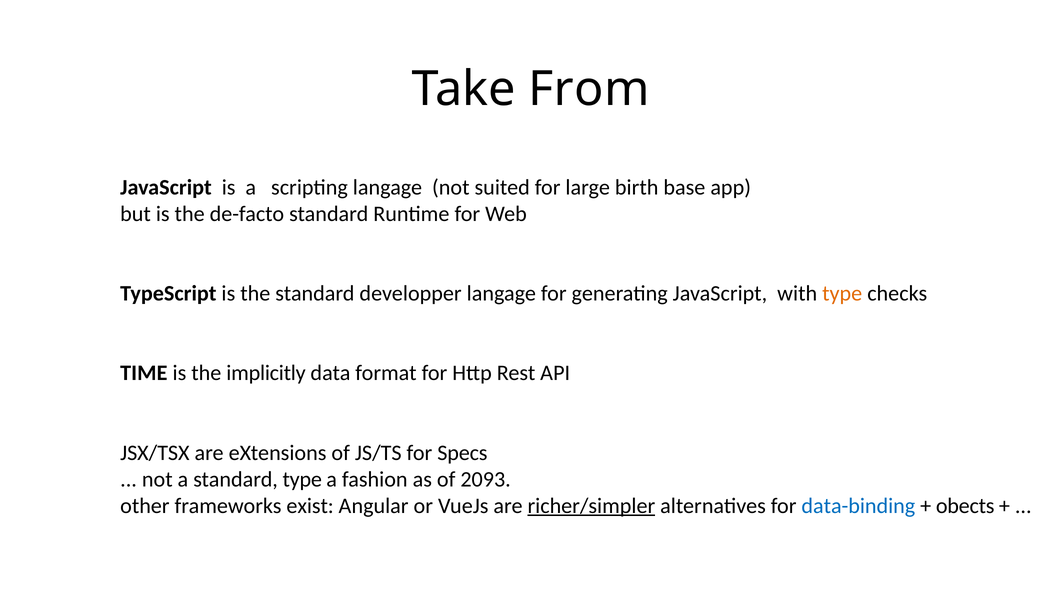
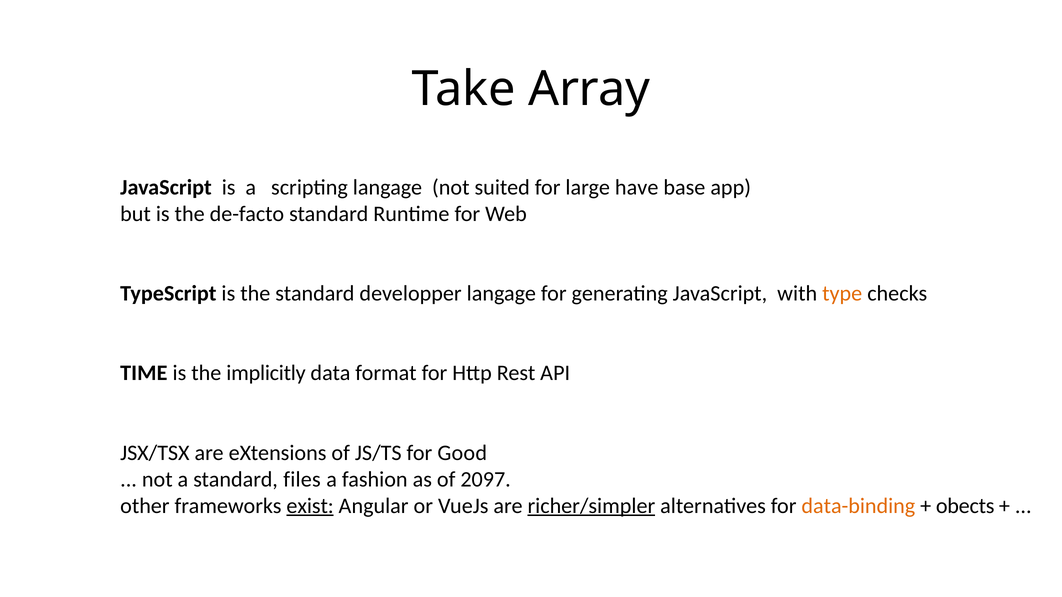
From: From -> Array
birth: birth -> have
Specs: Specs -> Good
standard type: type -> files
2093: 2093 -> 2097
exist underline: none -> present
data-binding colour: blue -> orange
